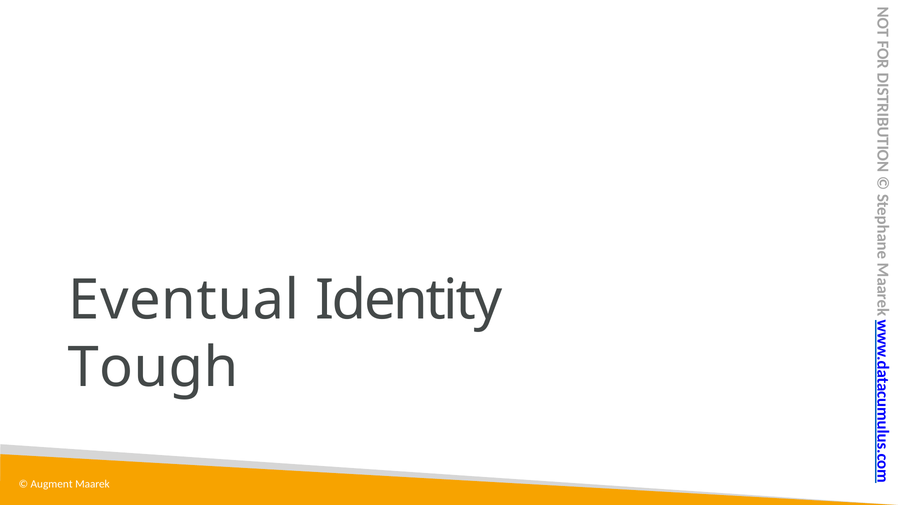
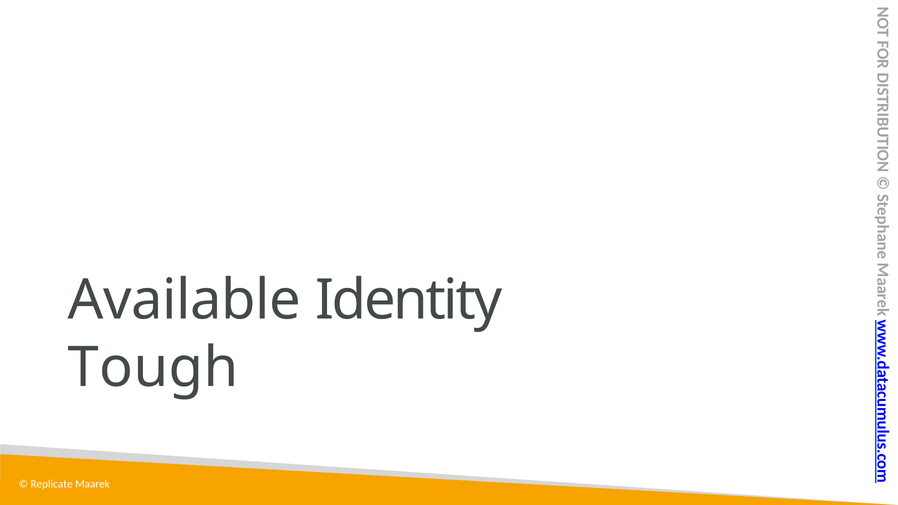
Eventual: Eventual -> Available
Augment: Augment -> Replicate
